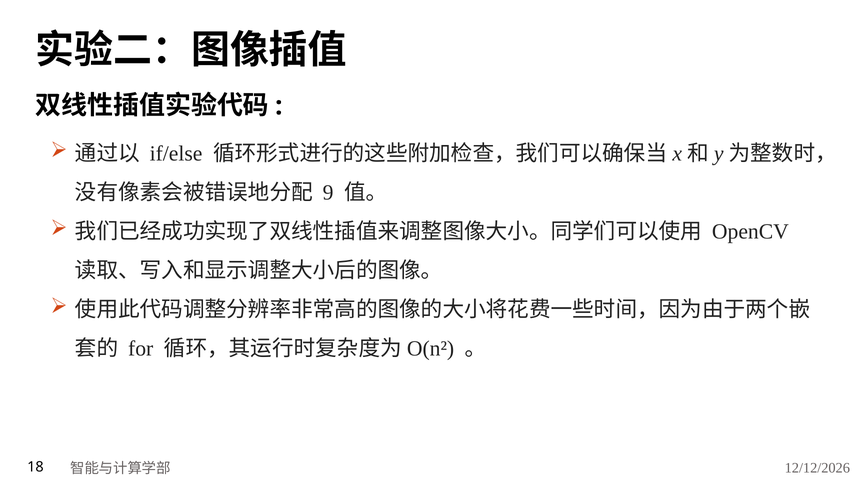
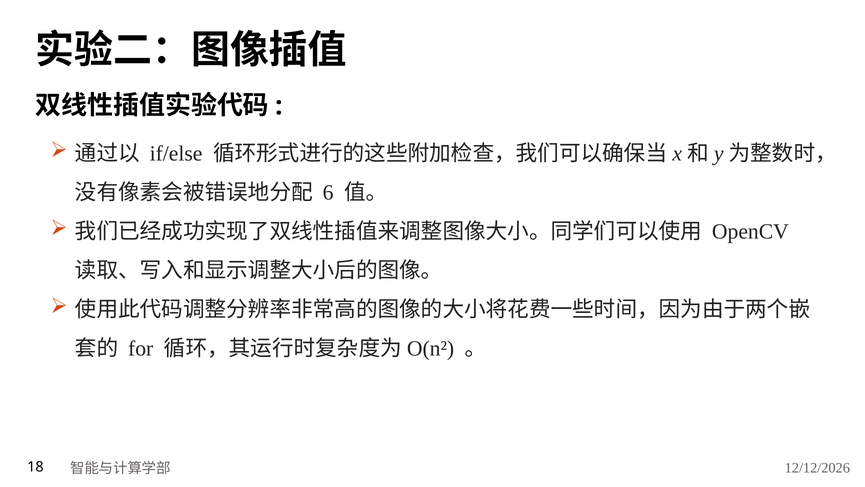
9: 9 -> 6
